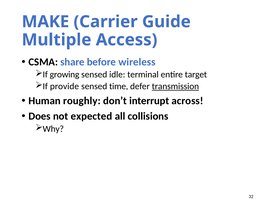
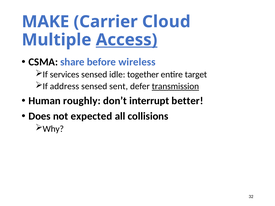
Guide: Guide -> Cloud
Access underline: none -> present
growing: growing -> services
terminal: terminal -> together
provide: provide -> address
time: time -> sent
across: across -> better
